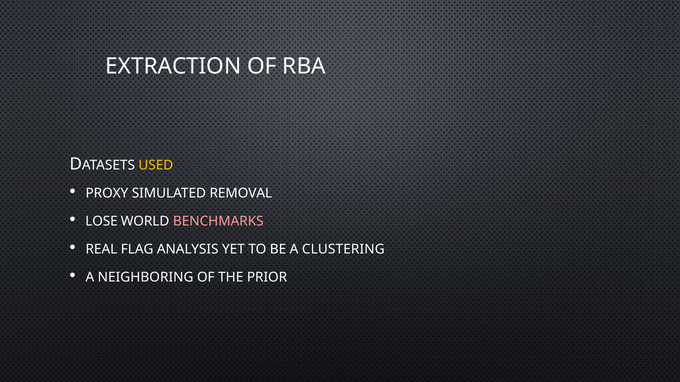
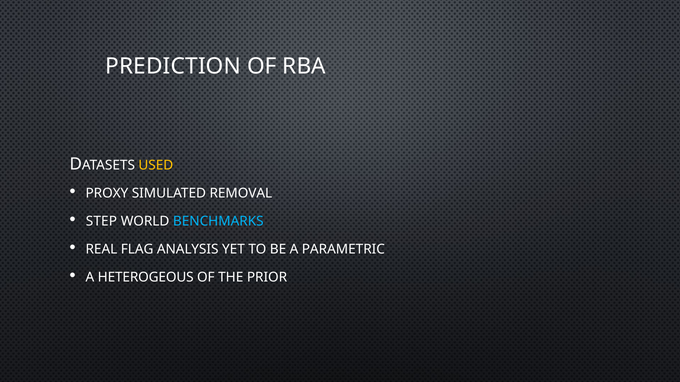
EXTRACTION: EXTRACTION -> PREDICTION
LOSE: LOSE -> STEP
BENCHMARKS colour: pink -> light blue
CLUSTERING: CLUSTERING -> PARAMETRIC
NEIGHBORING: NEIGHBORING -> HETEROGEOUS
